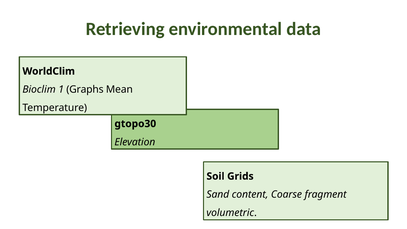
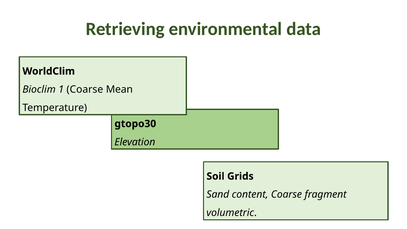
1 Graphs: Graphs -> Coarse
